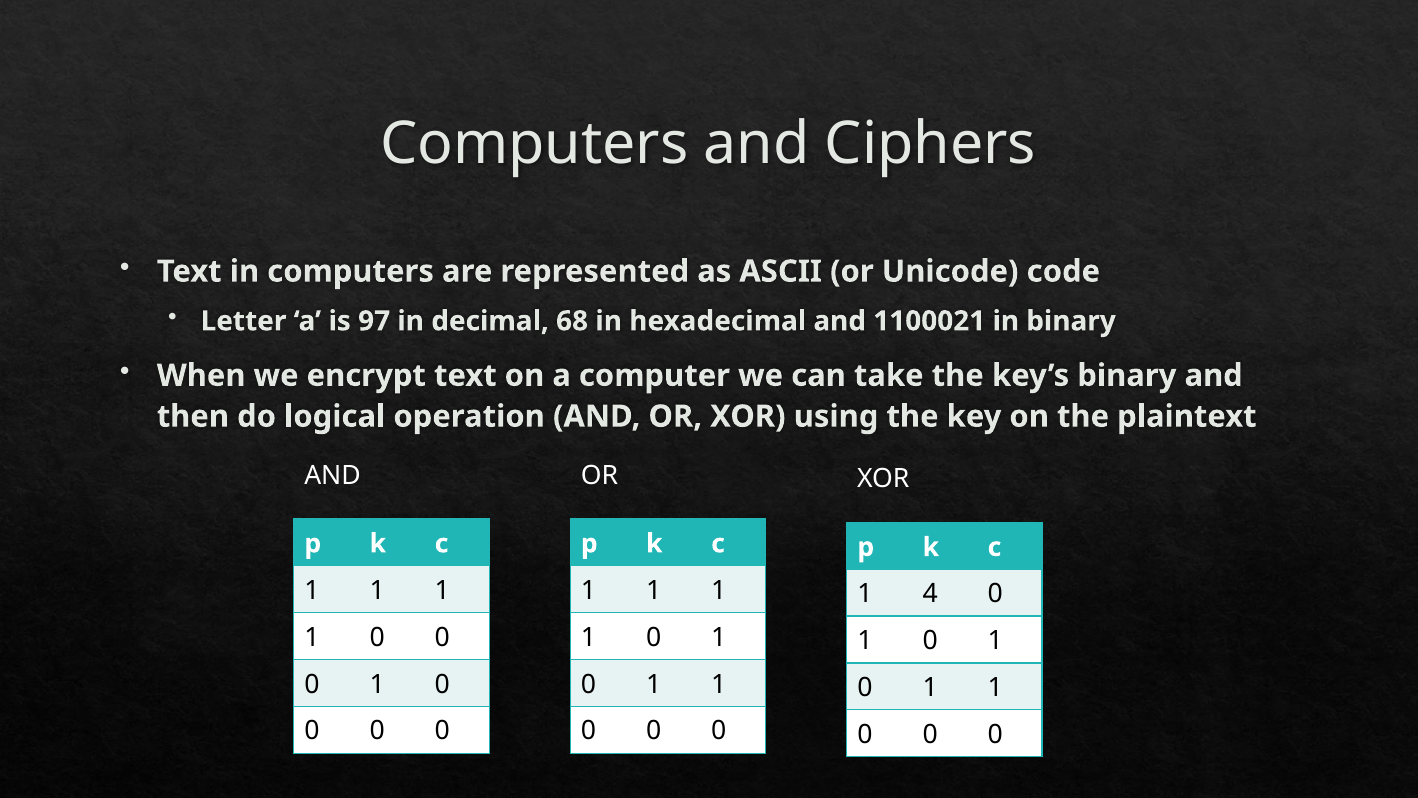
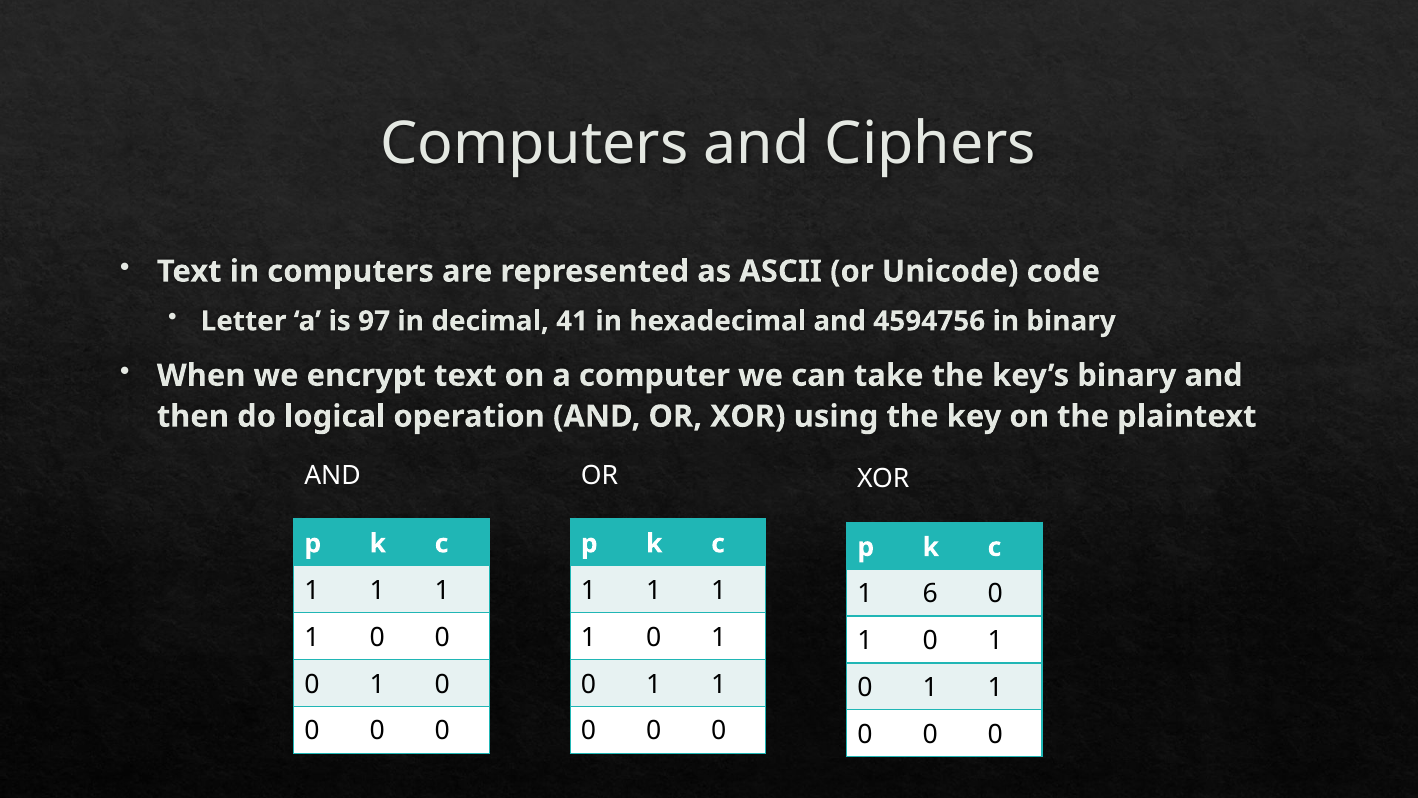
68: 68 -> 41
1100021: 1100021 -> 4594756
4: 4 -> 6
